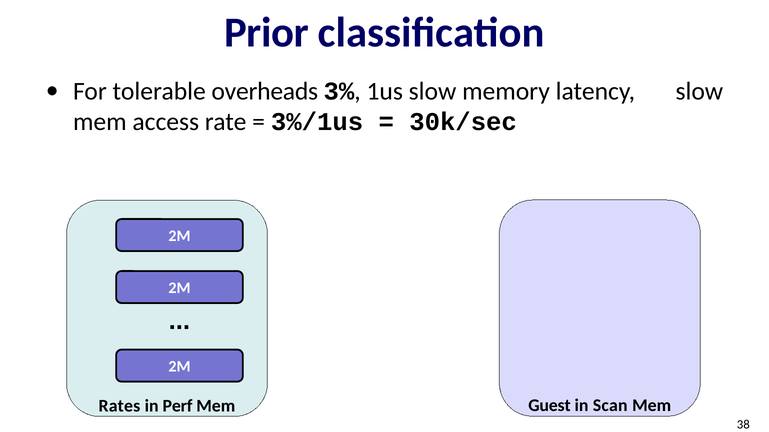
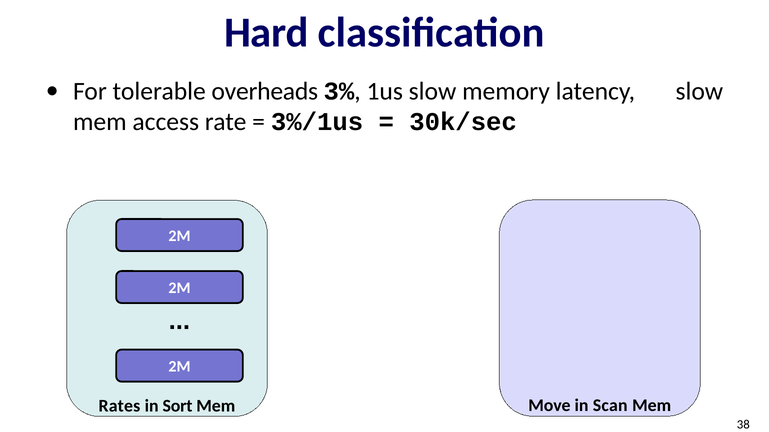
Prior: Prior -> Hard
Guest: Guest -> Move
Perf: Perf -> Sort
